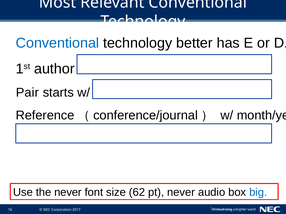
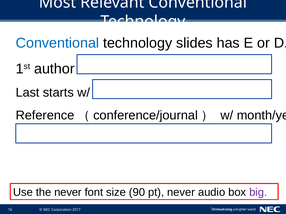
better: better -> slides
Pair: Pair -> Last
62: 62 -> 90
big colour: blue -> purple
